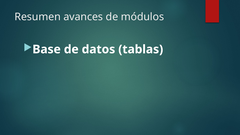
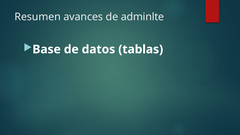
módulos: módulos -> adminlte
